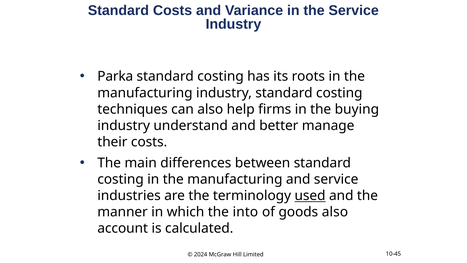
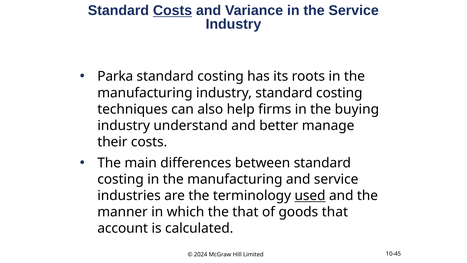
Costs at (173, 11) underline: none -> present
the into: into -> that
goods also: also -> that
